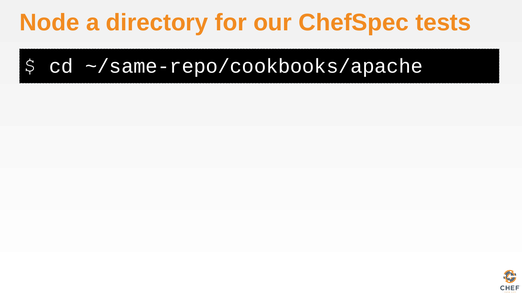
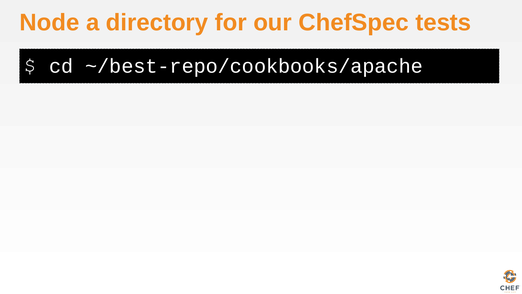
~/same-repo/cookbooks/apache: ~/same-repo/cookbooks/apache -> ~/best-repo/cookbooks/apache
